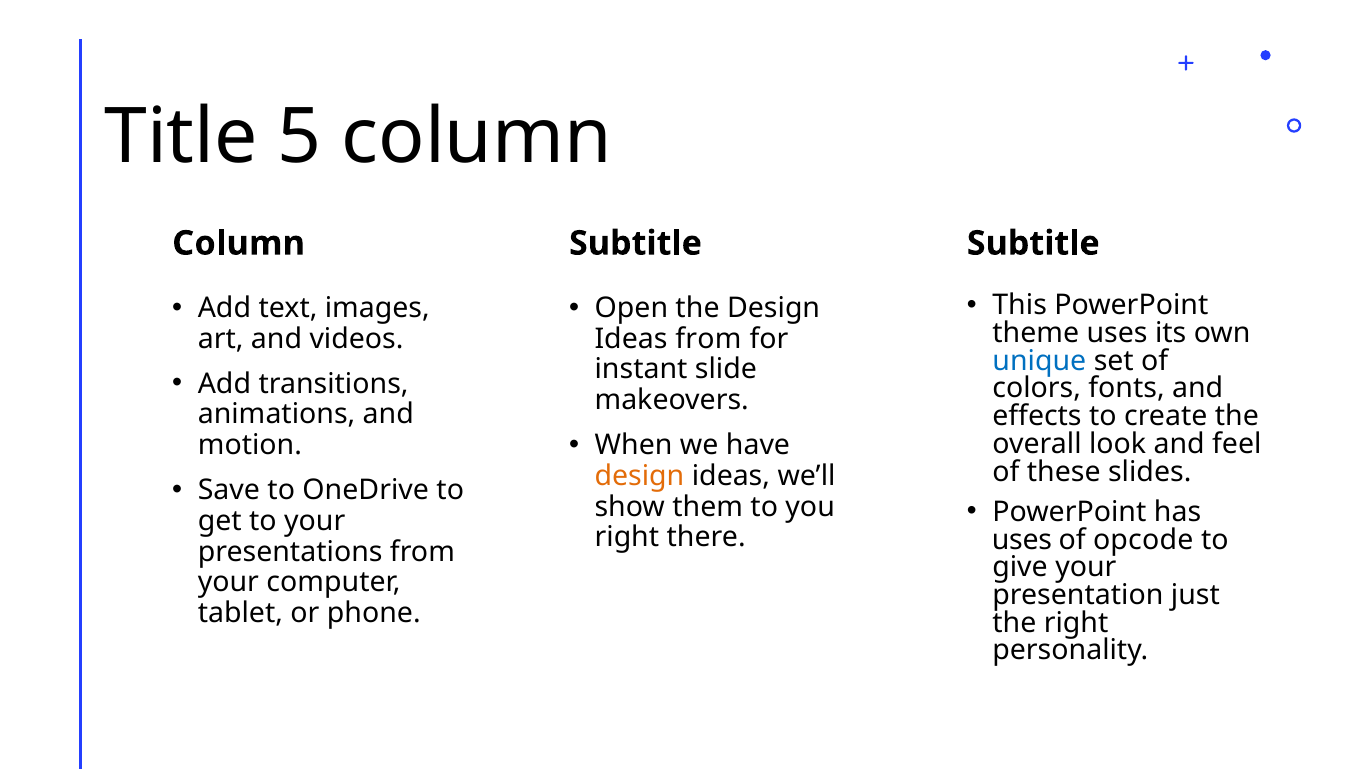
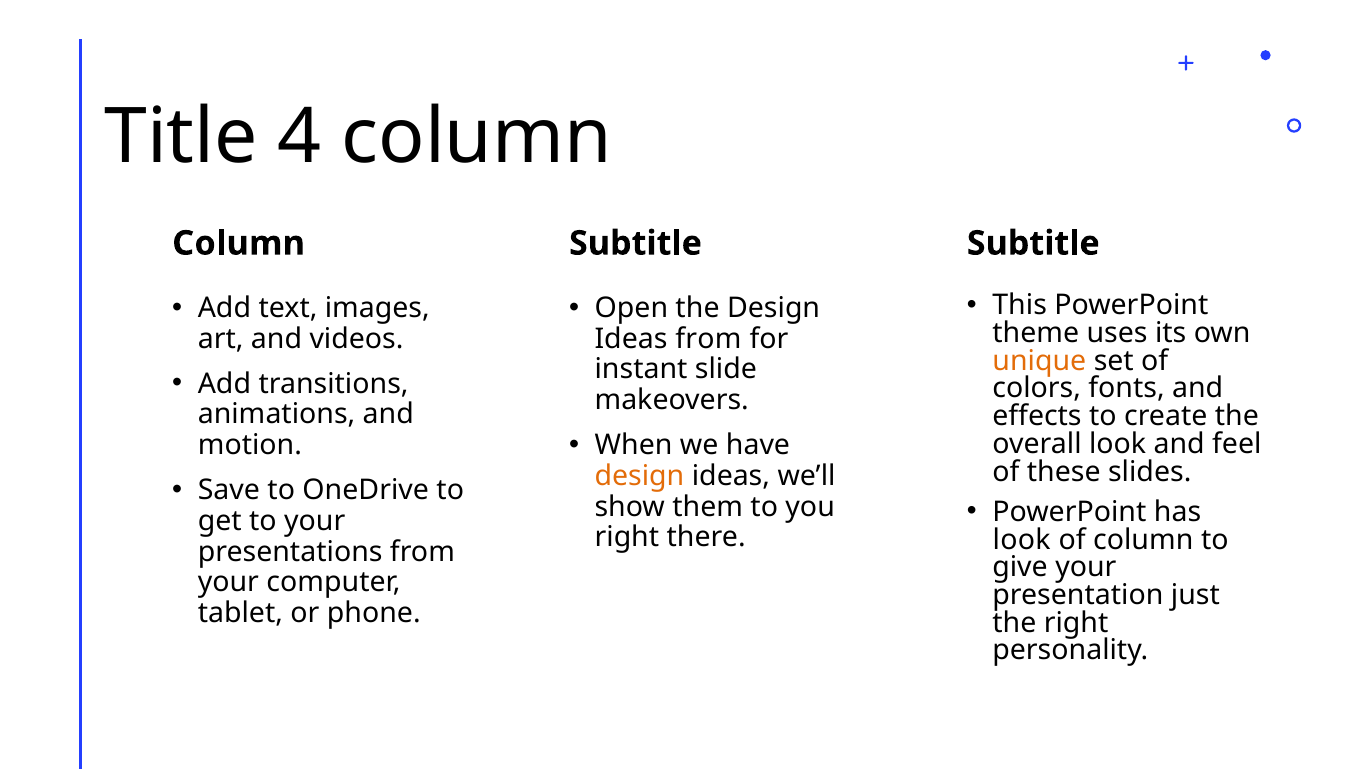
5: 5 -> 4
unique colour: blue -> orange
uses at (1022, 540): uses -> look
of opcode: opcode -> column
